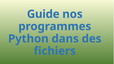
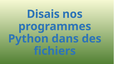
Guide: Guide -> Disais
